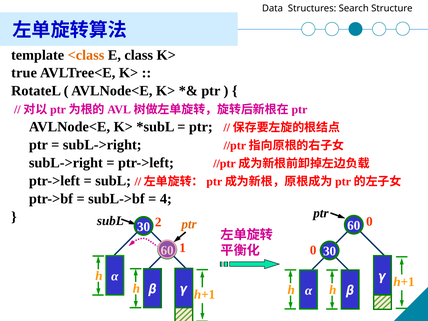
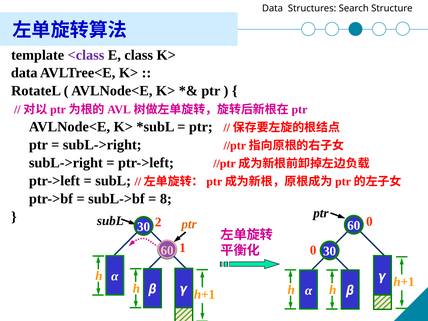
<class colour: orange -> purple
true at (24, 73): true -> data
4: 4 -> 8
